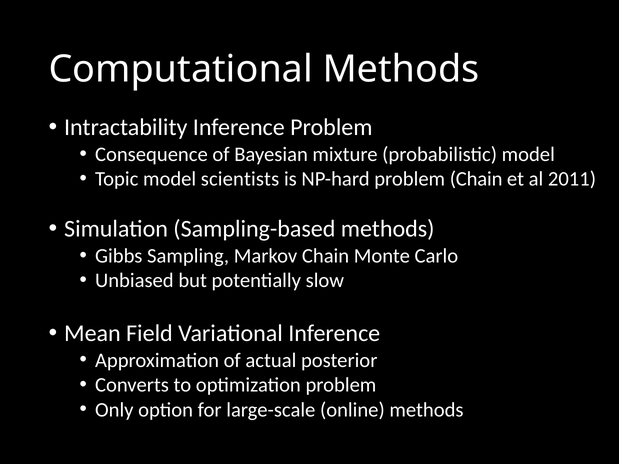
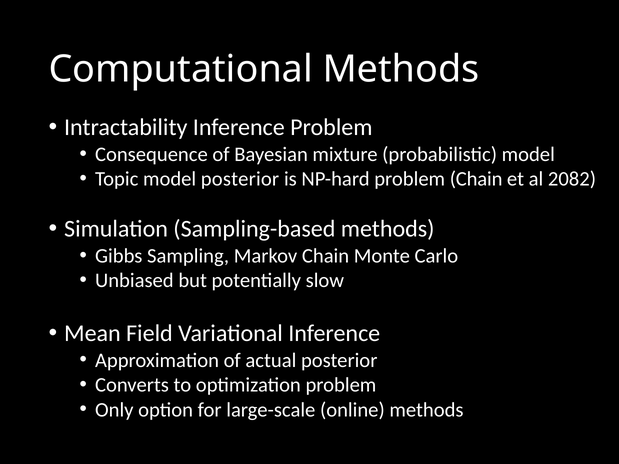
model scientists: scientists -> posterior
2011: 2011 -> 2082
